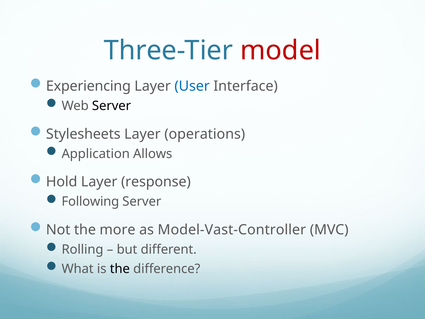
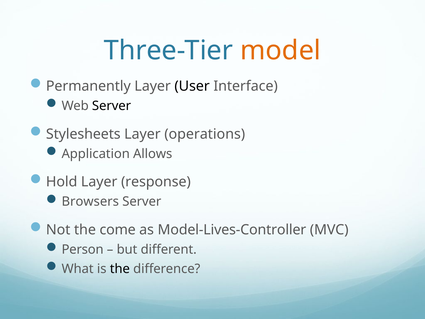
model colour: red -> orange
Experiencing: Experiencing -> Permanently
User colour: blue -> black
Following: Following -> Browsers
more: more -> come
Model-Vast-Controller: Model-Vast-Controller -> Model-Lives-Controller
Rolling: Rolling -> Person
